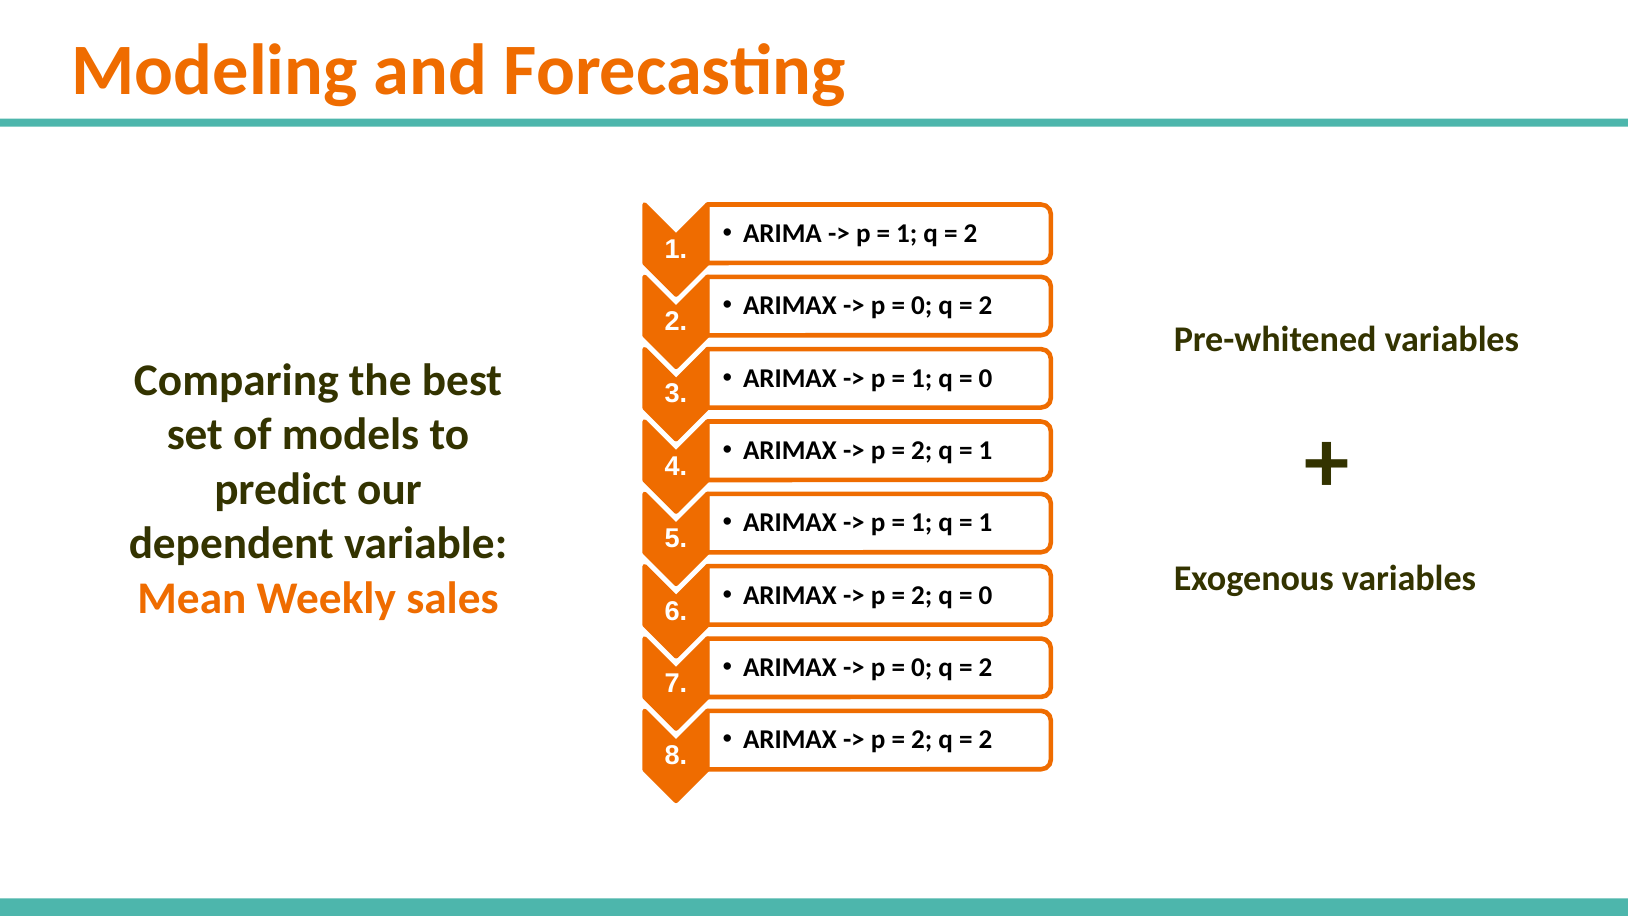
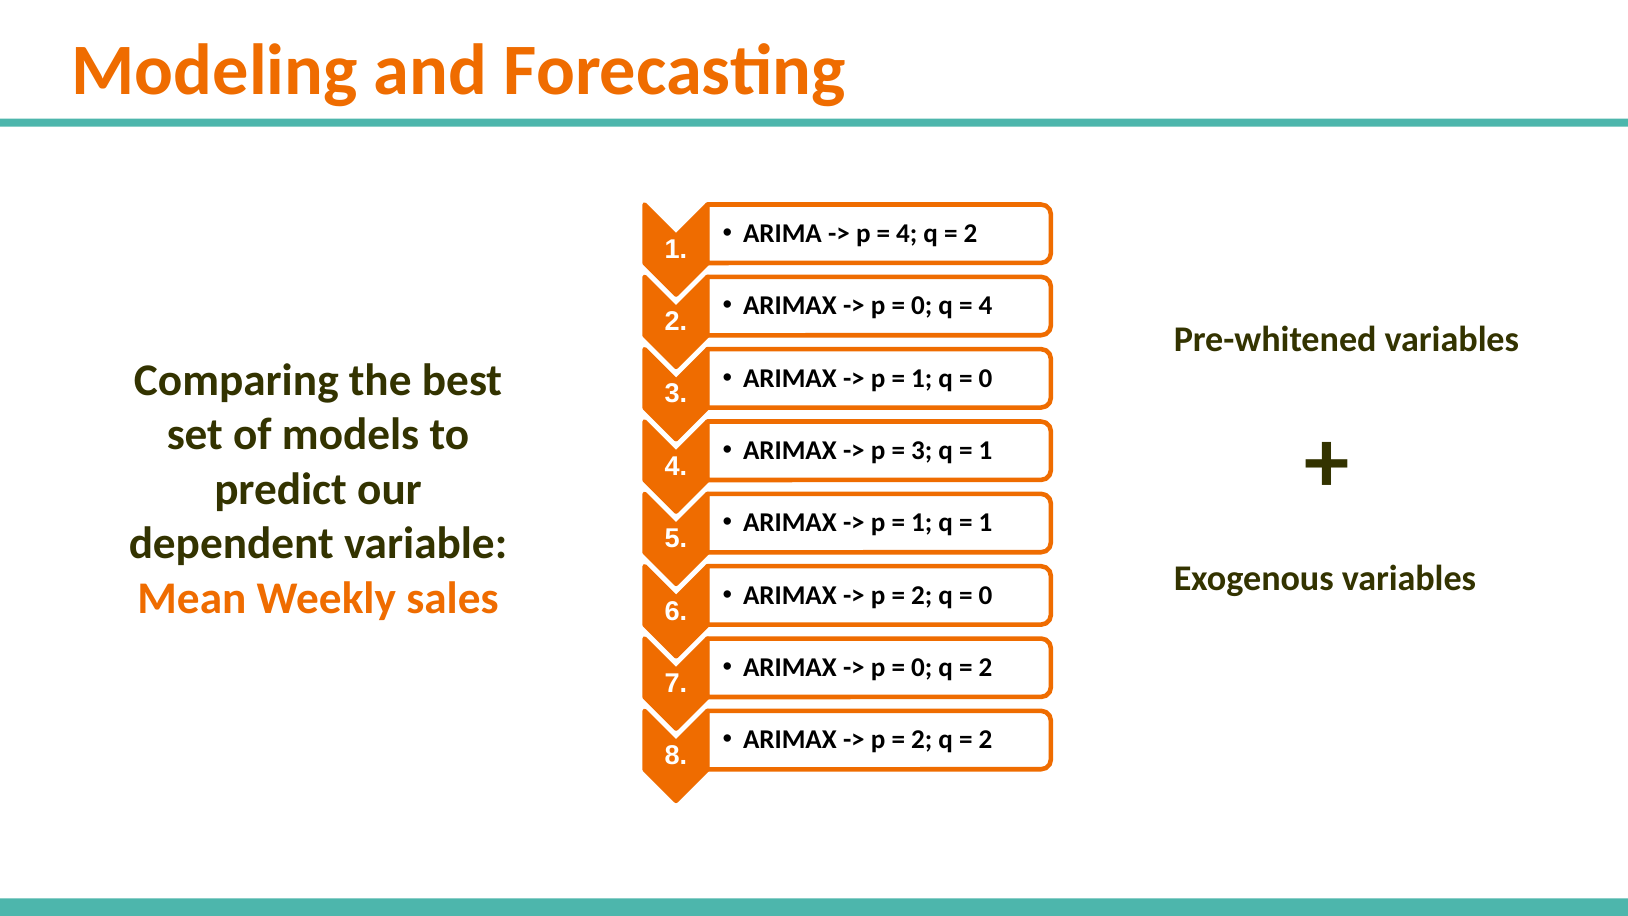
1 at (907, 234): 1 -> 4
2 at (986, 306): 2 -> 4
2 at (922, 451): 2 -> 3
